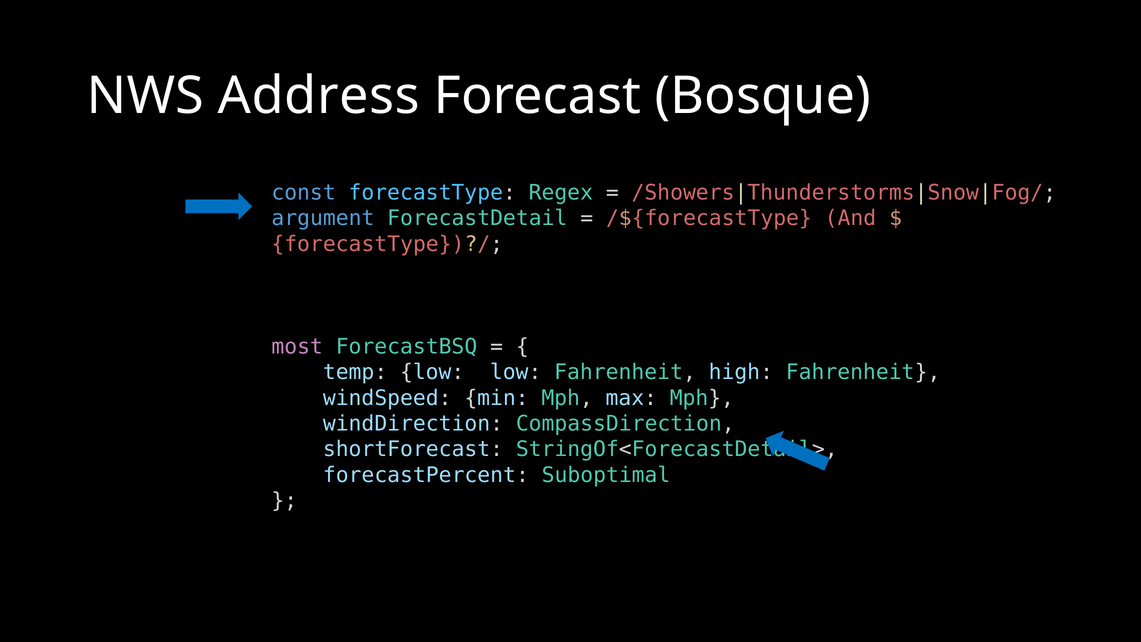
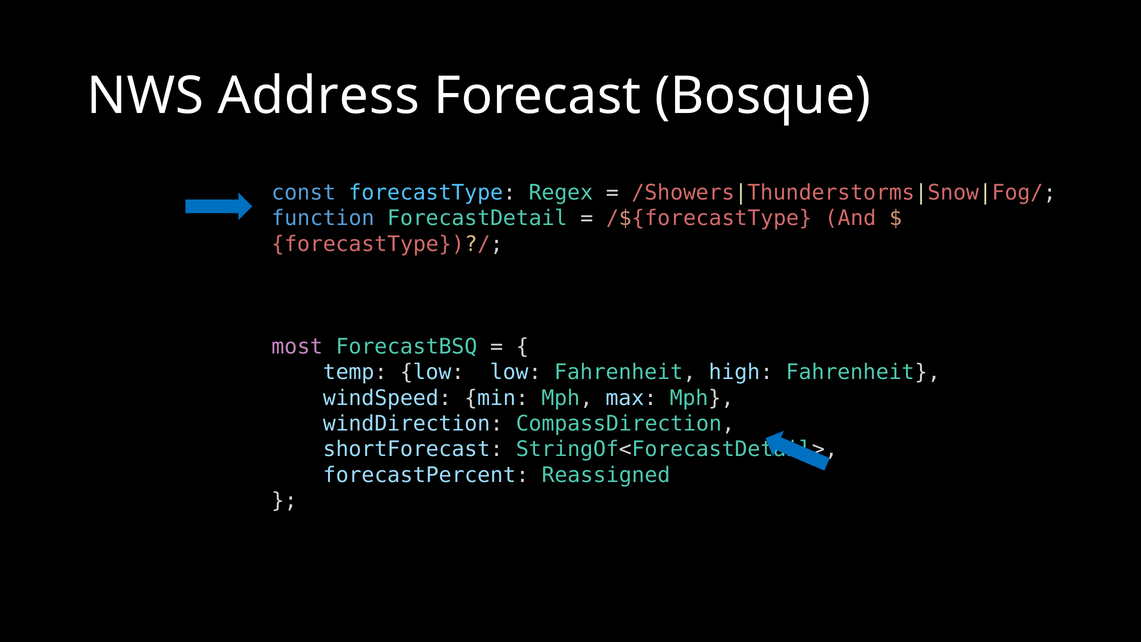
argument: argument -> function
Suboptimal: Suboptimal -> Reassigned
